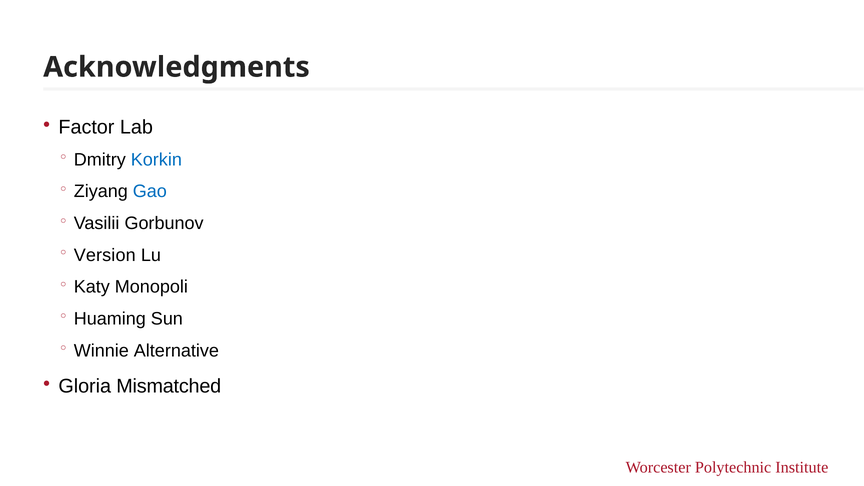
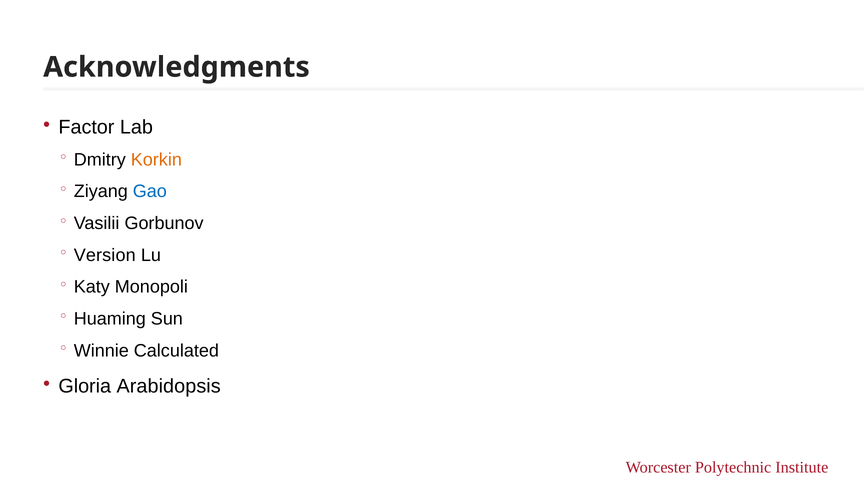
Korkin colour: blue -> orange
Alternative: Alternative -> Calculated
Mismatched: Mismatched -> Arabidopsis
